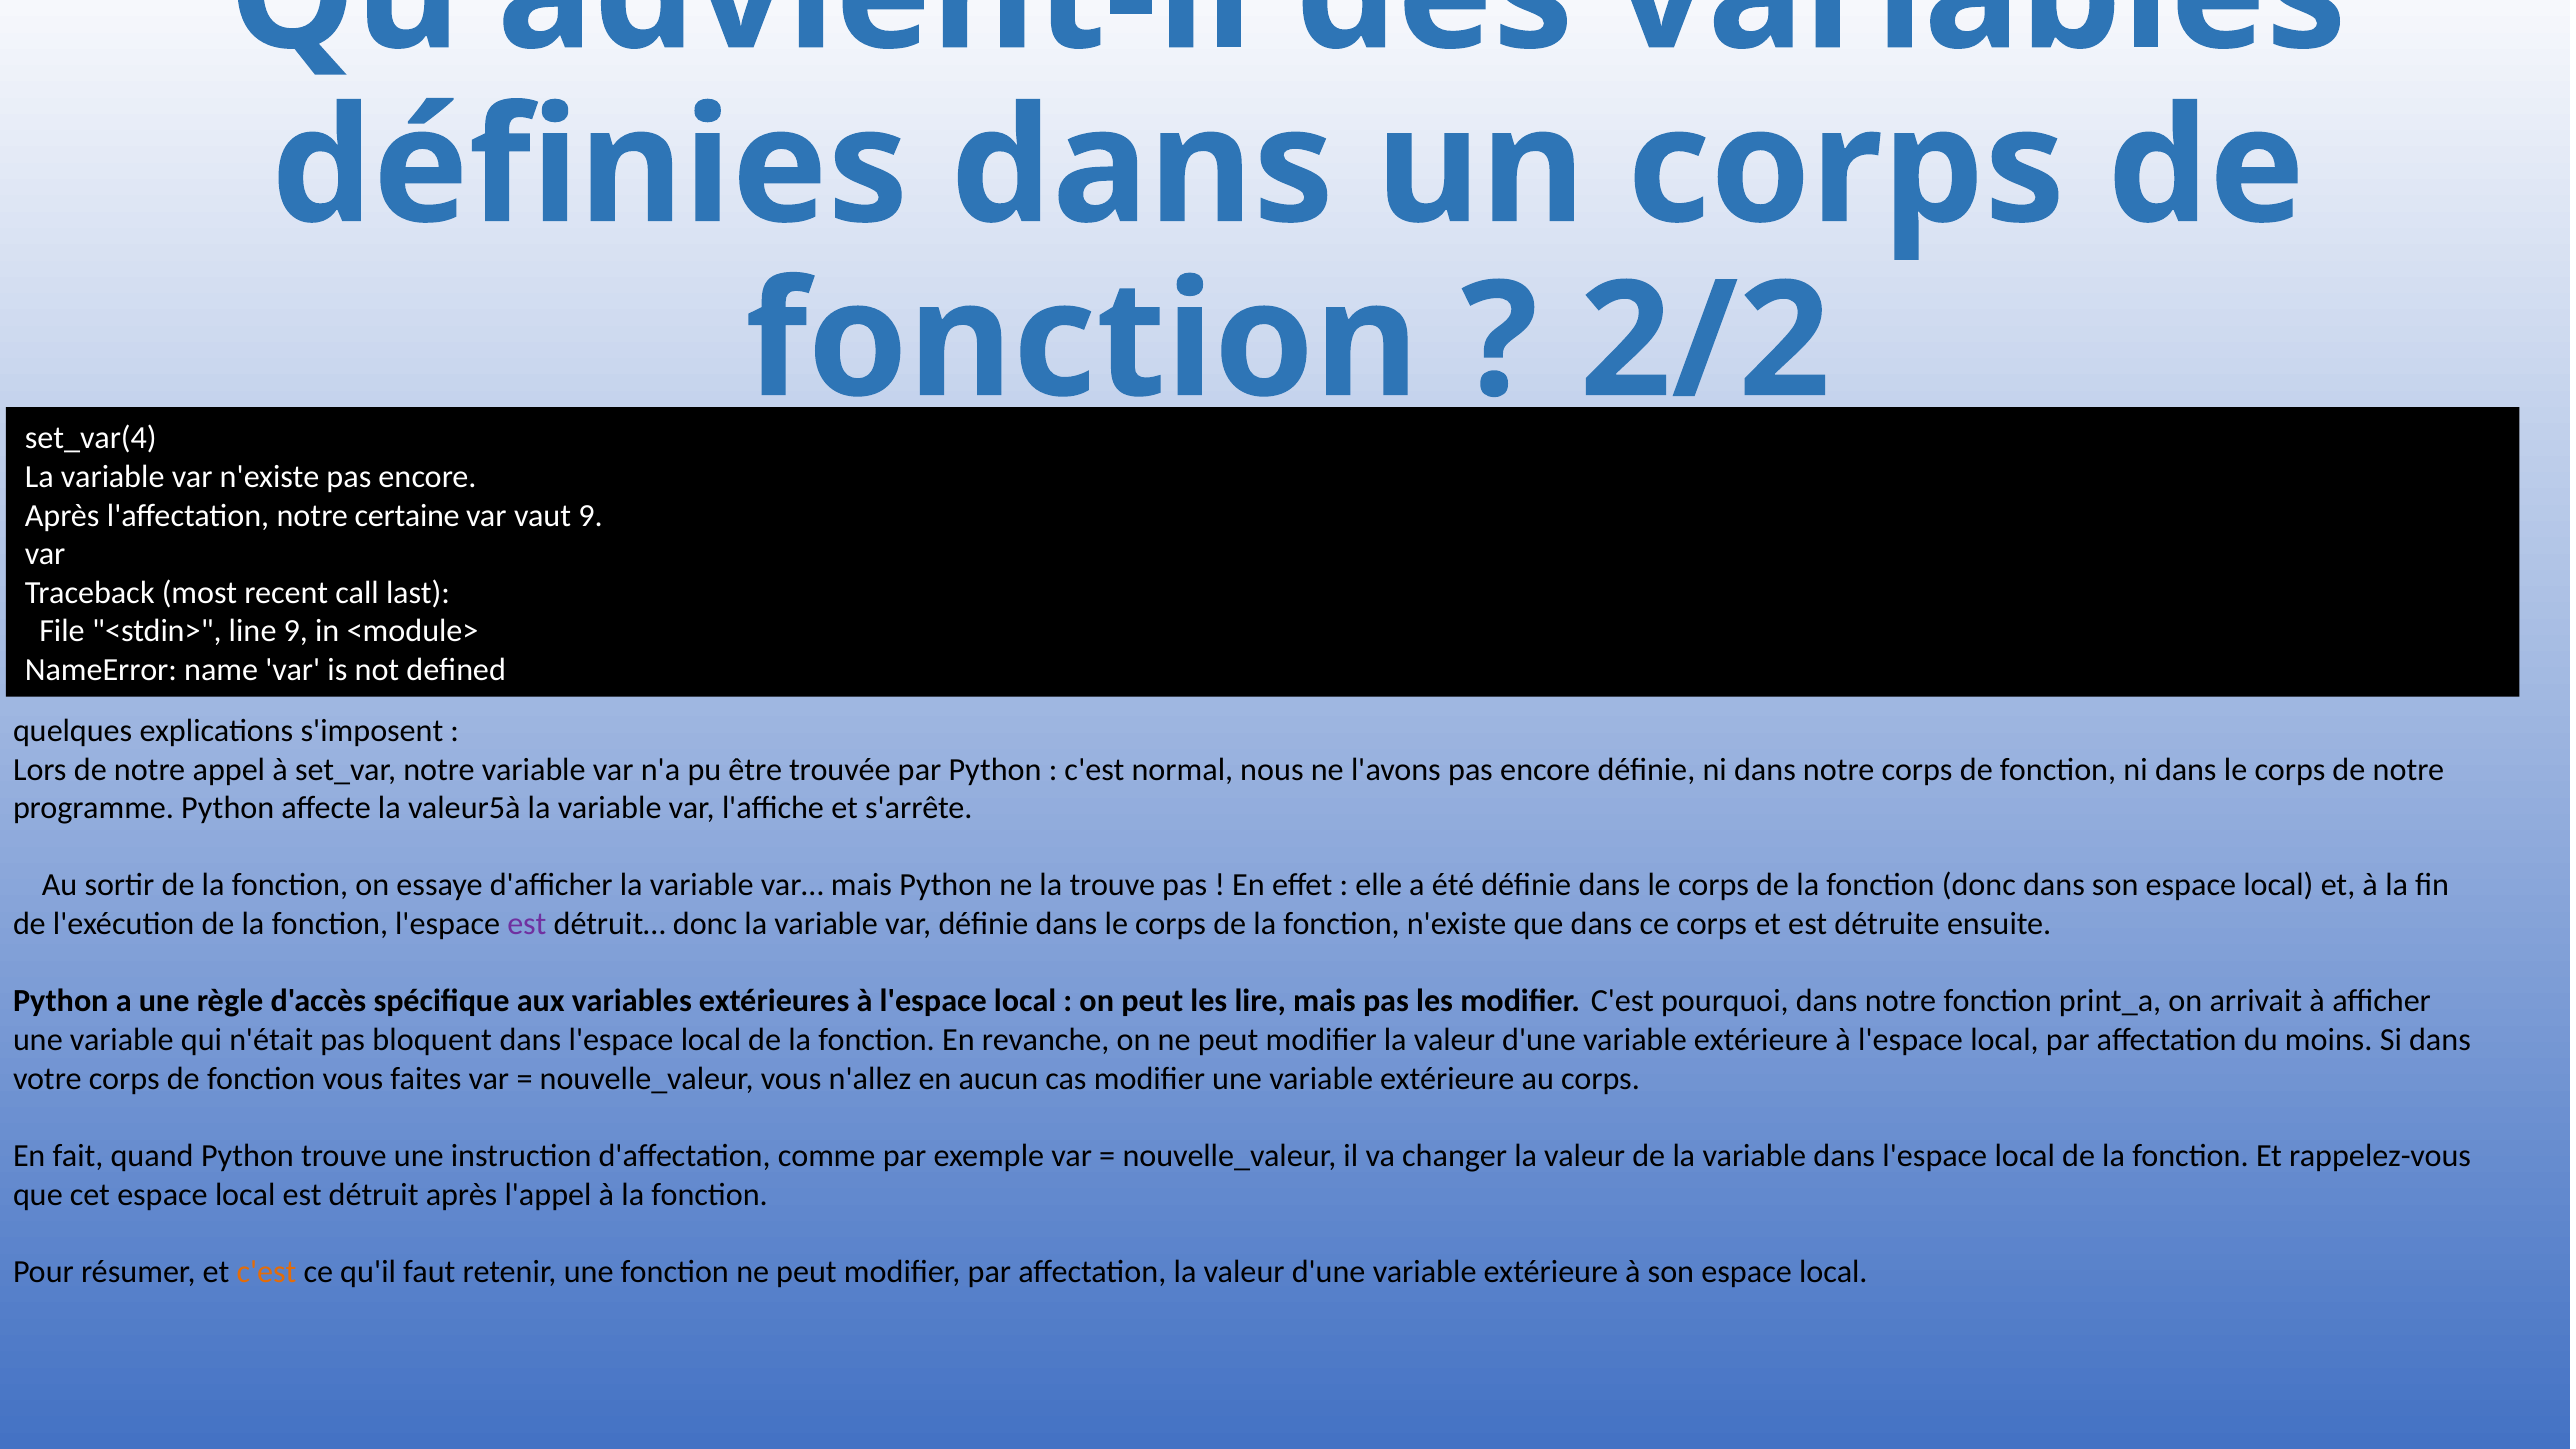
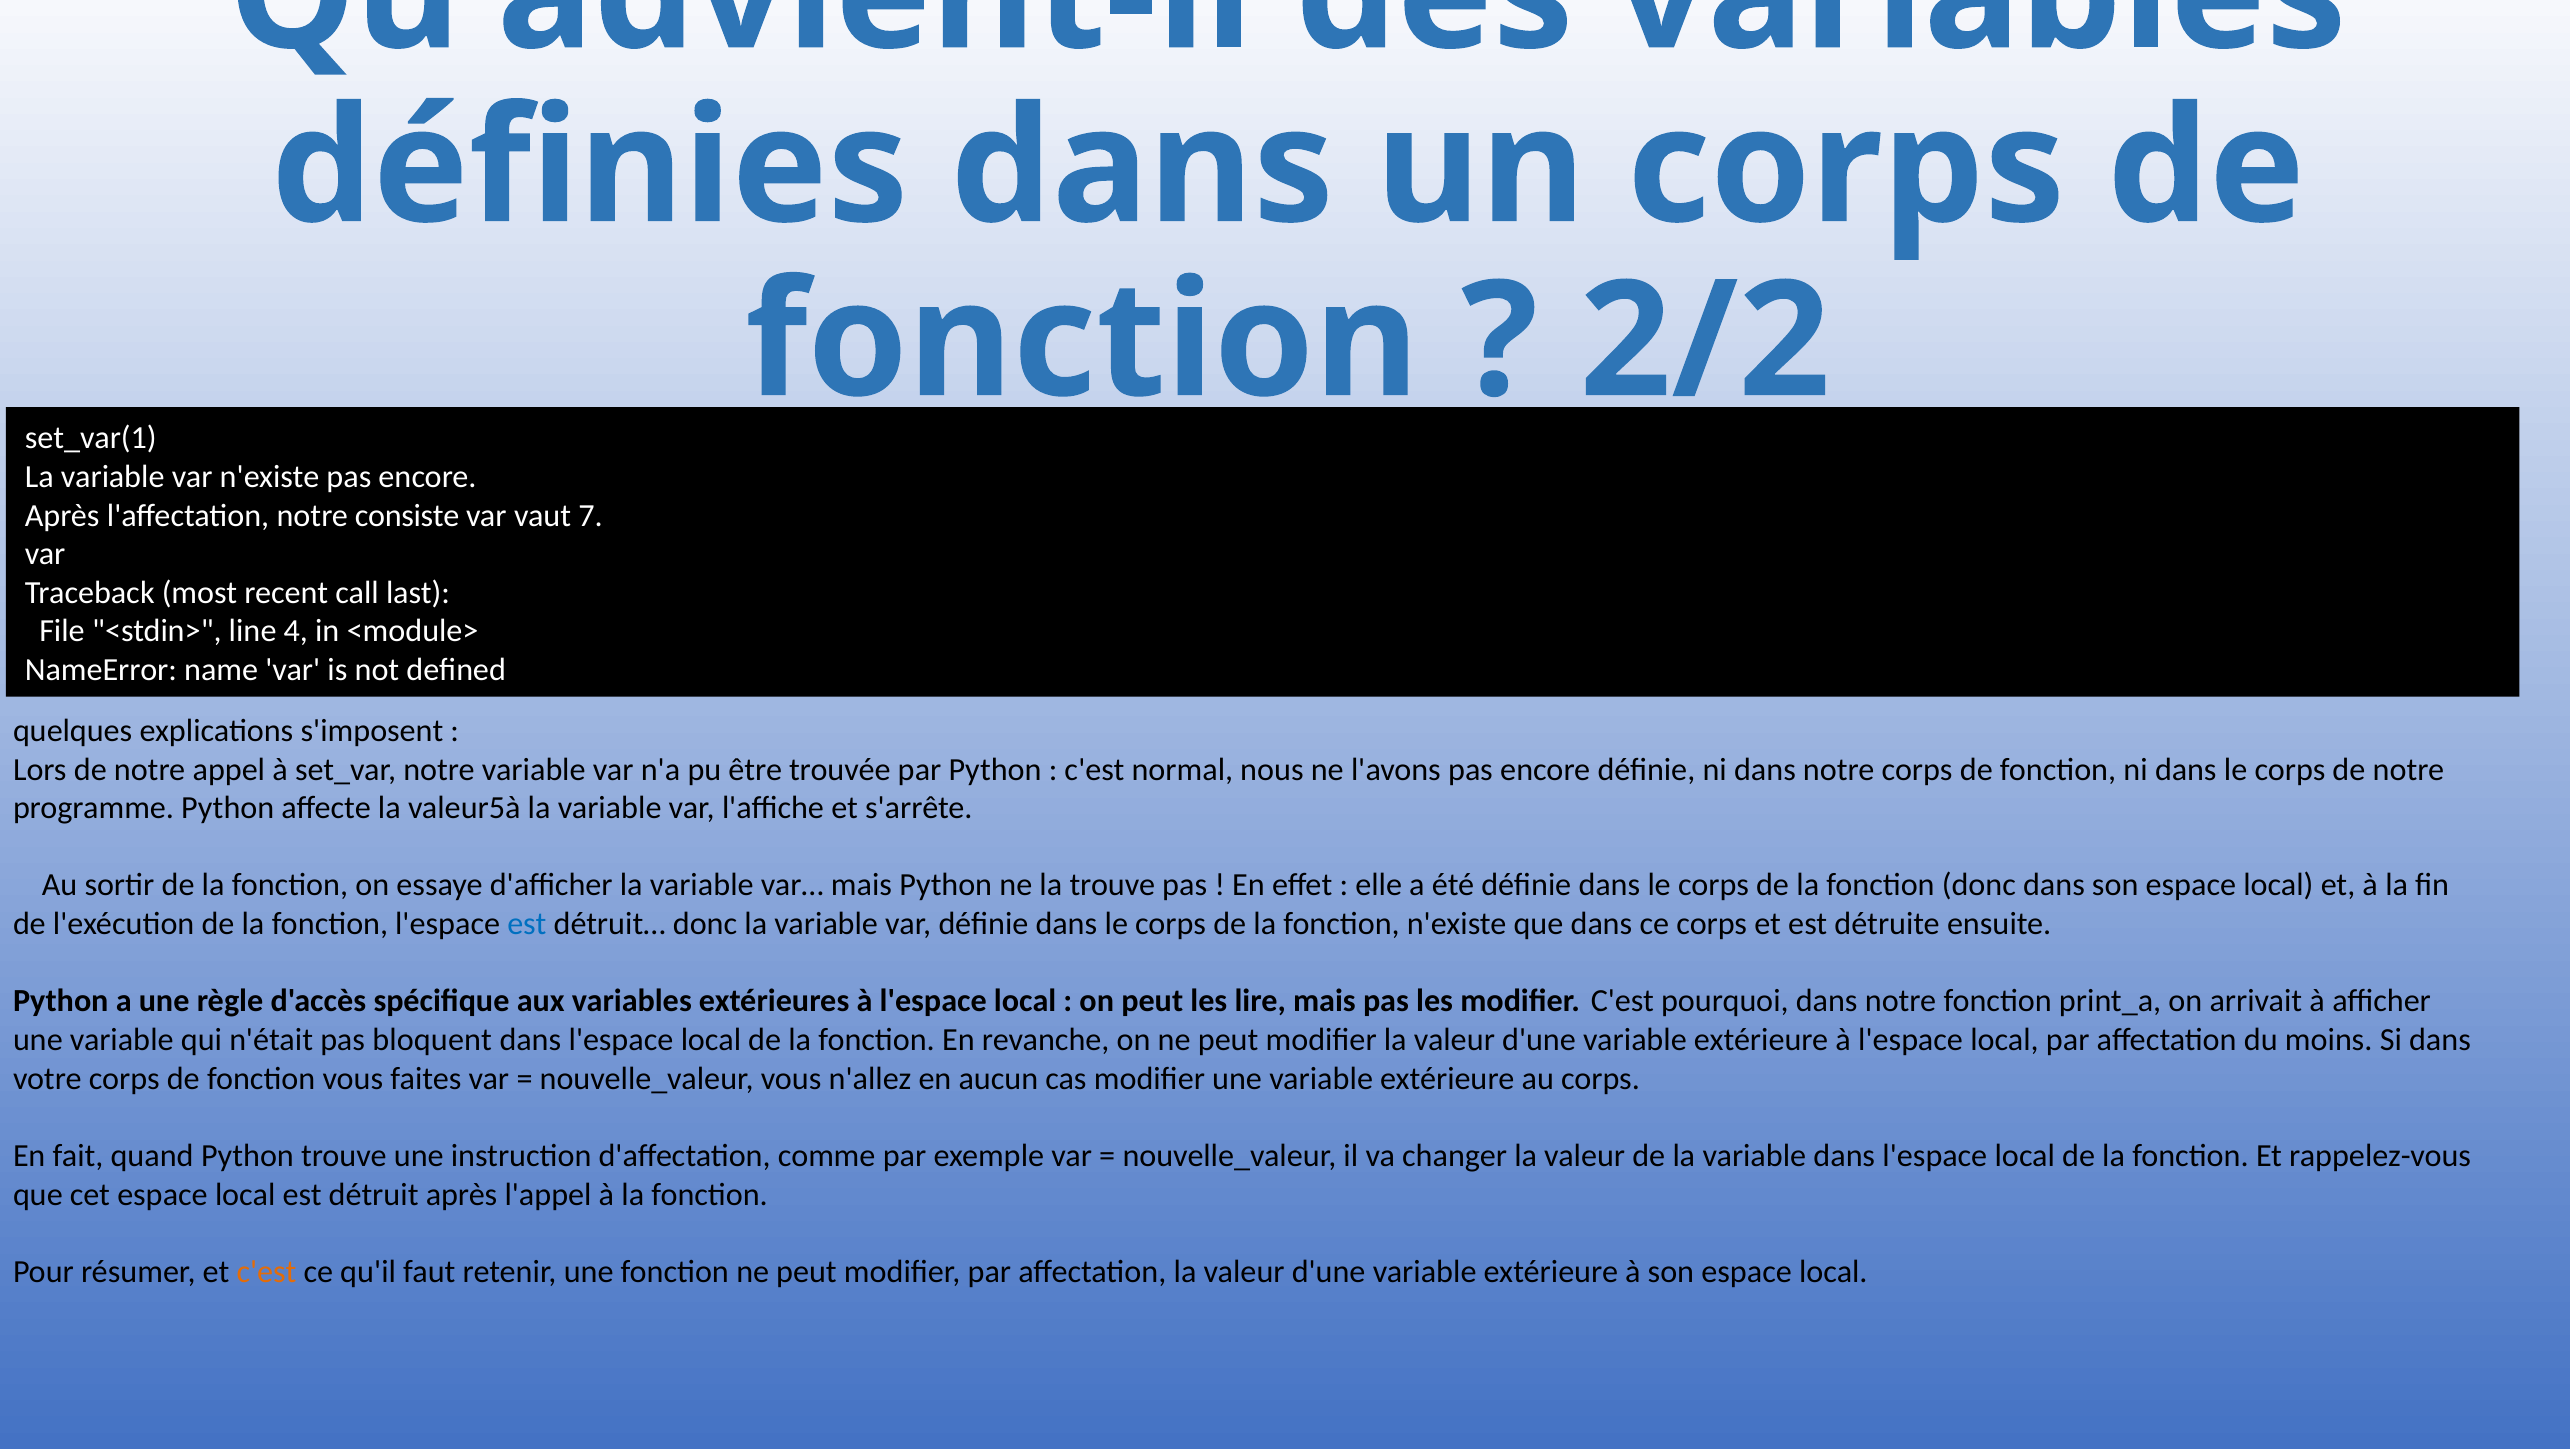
set_var(4: set_var(4 -> set_var(1
certaine: certaine -> consiste
vaut 9: 9 -> 7
line 9: 9 -> 4
est at (527, 924) colour: purple -> blue
